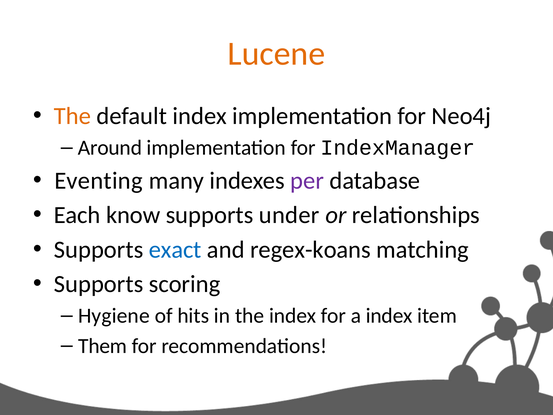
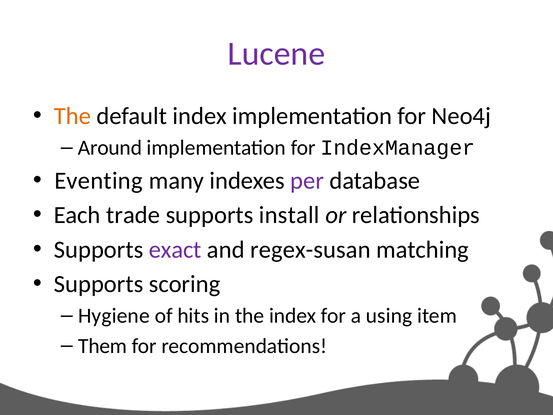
Lucene colour: orange -> purple
know: know -> trade
under: under -> install
exact colour: blue -> purple
regex-koans: regex-koans -> regex-susan
a index: index -> using
